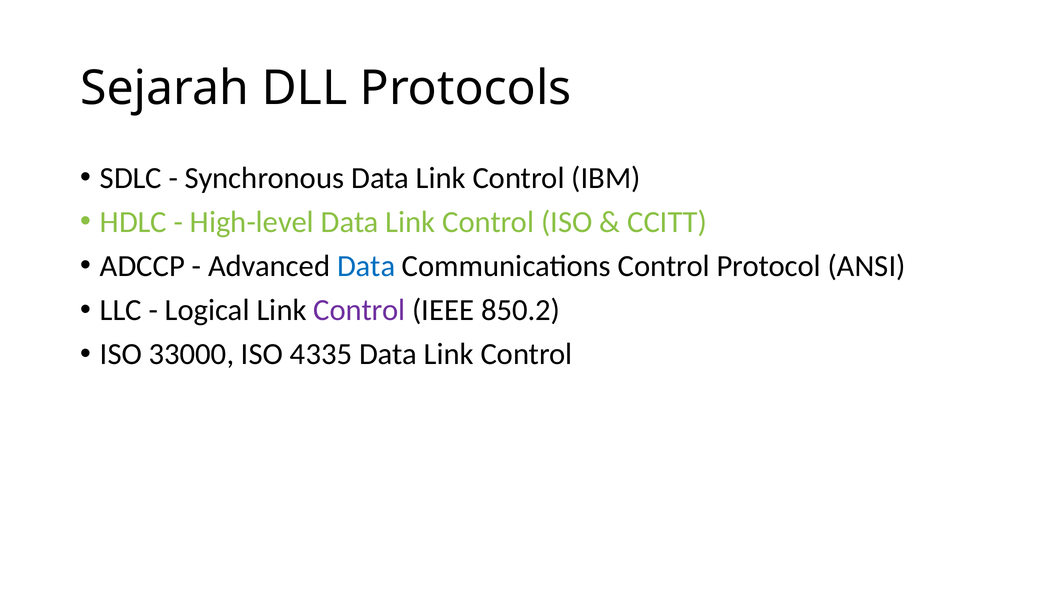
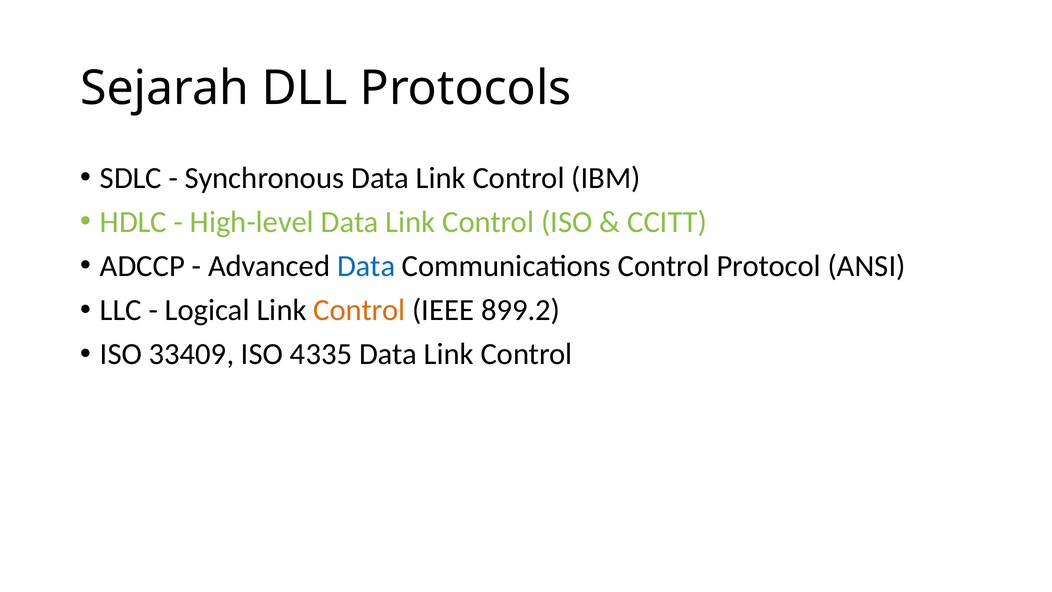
Control at (359, 310) colour: purple -> orange
850.2: 850.2 -> 899.2
33000: 33000 -> 33409
